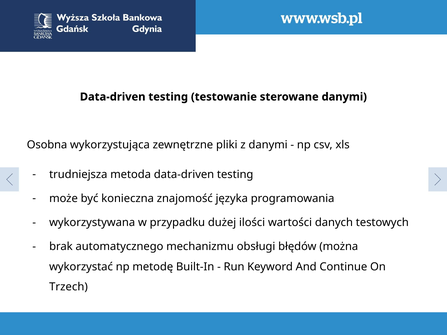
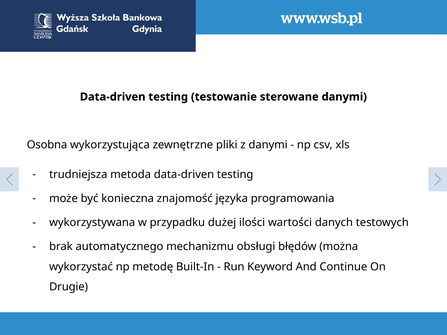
Trzech: Trzech -> Drugie
